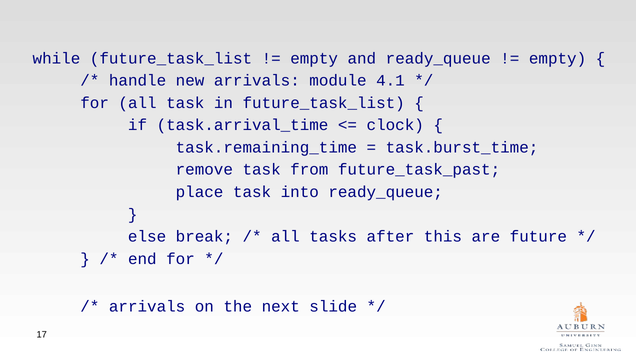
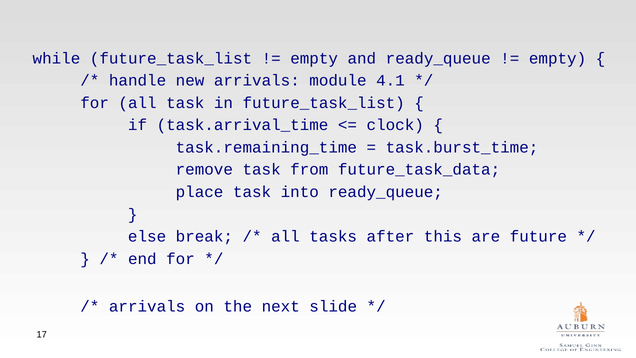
future_task_past: future_task_past -> future_task_data
